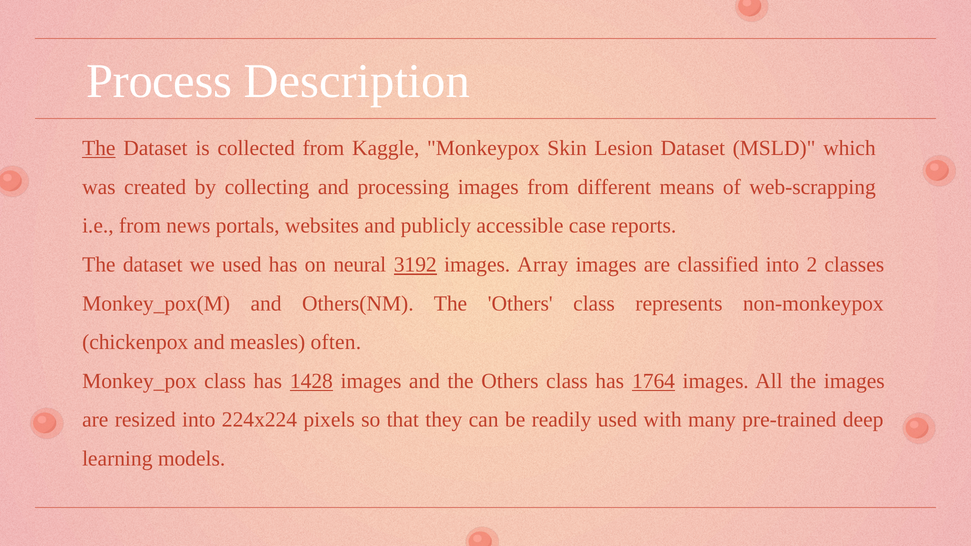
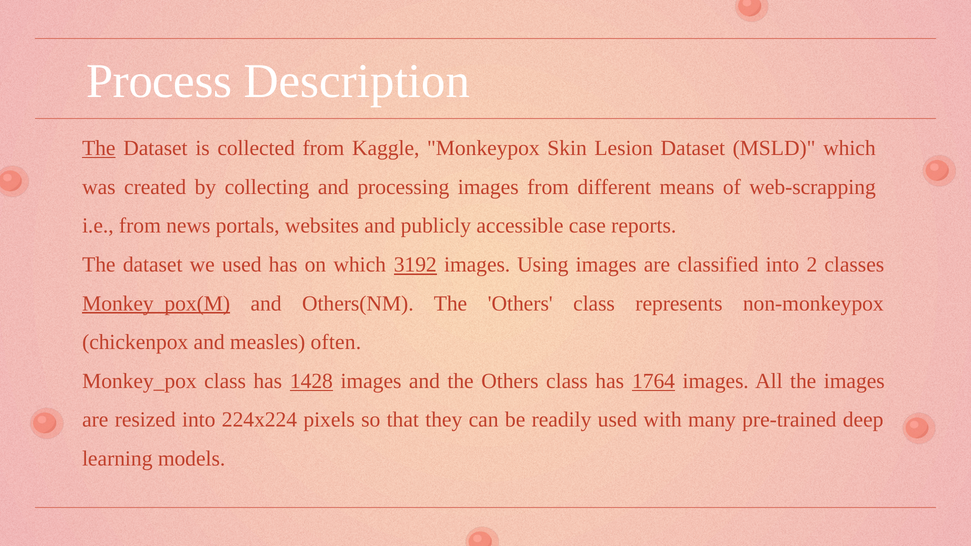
on neural: neural -> which
Array: Array -> Using
Monkey_pox(M underline: none -> present
